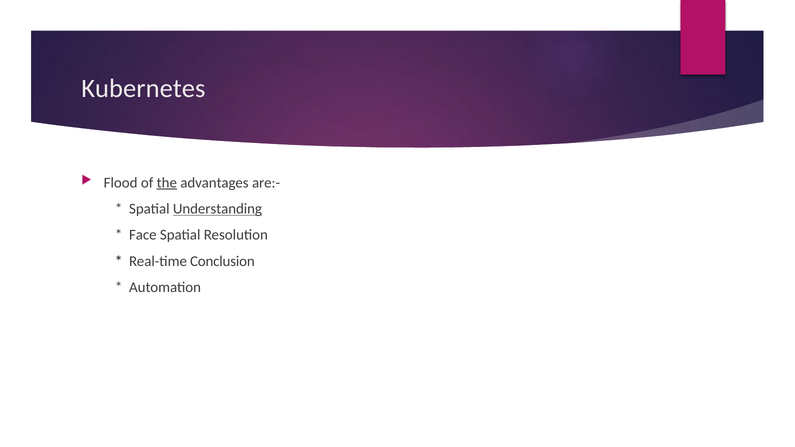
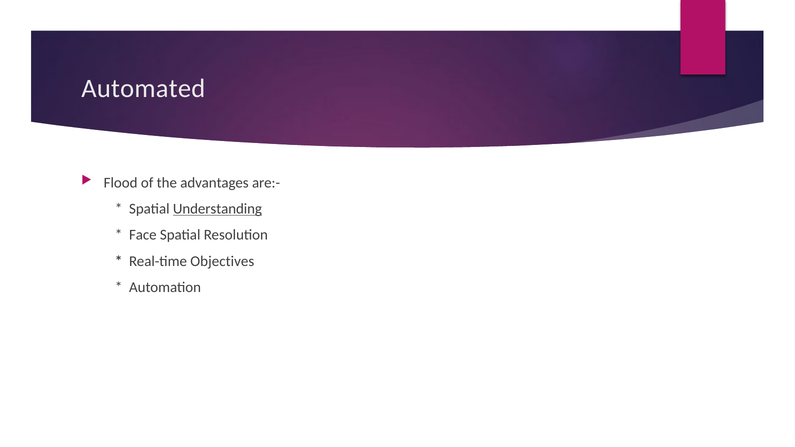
Kubernetes: Kubernetes -> Automated
the underline: present -> none
Conclusion: Conclusion -> Objectives
